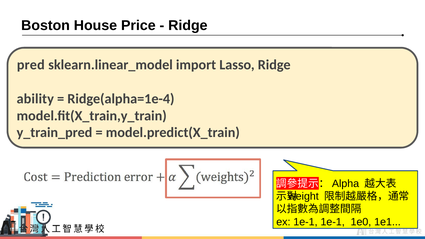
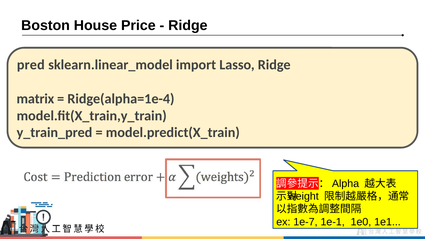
ability: ability -> matrix
ex 1e-1: 1e-1 -> 1e-7
